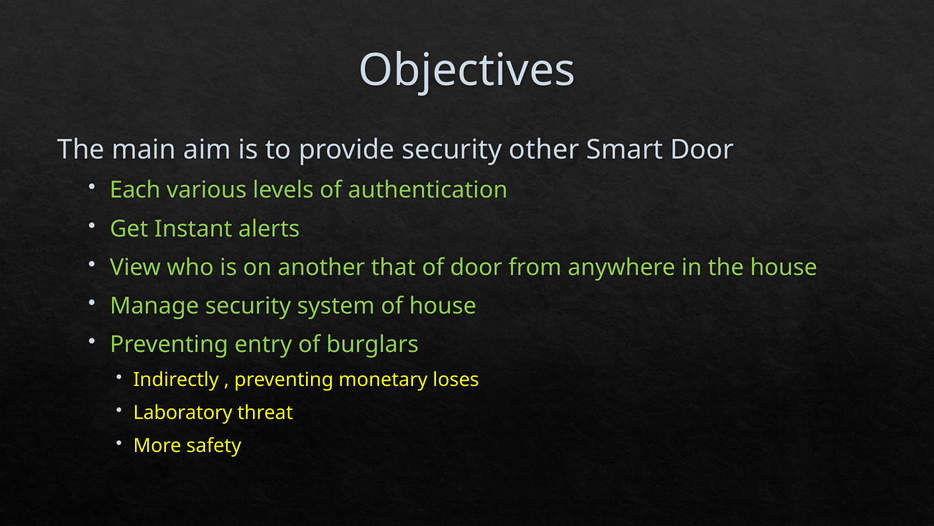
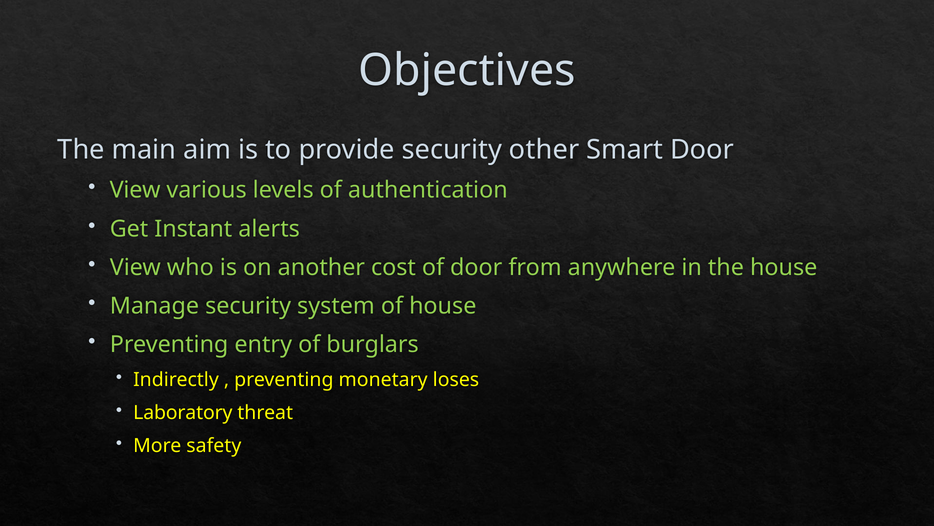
Each at (135, 190): Each -> View
that: that -> cost
